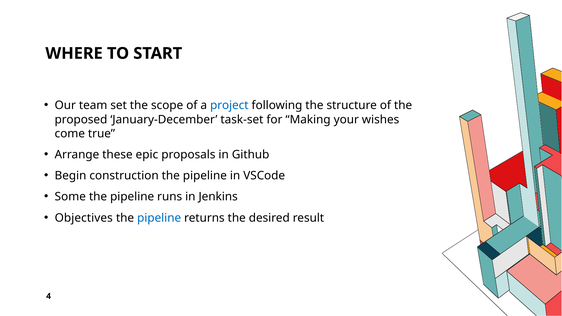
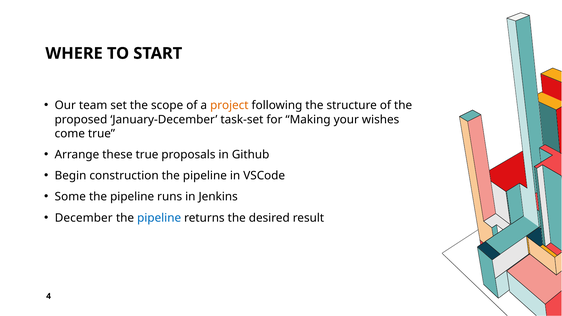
project colour: blue -> orange
these epic: epic -> true
Objectives: Objectives -> December
